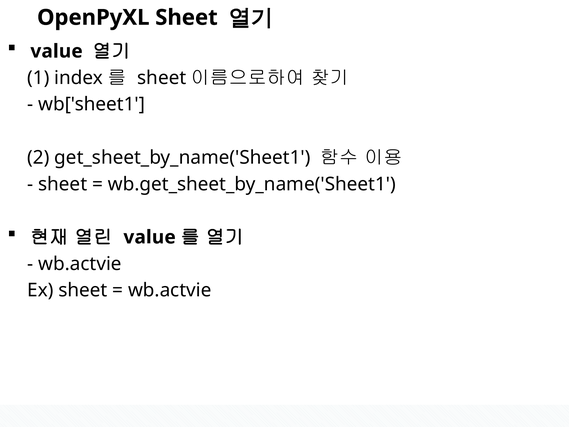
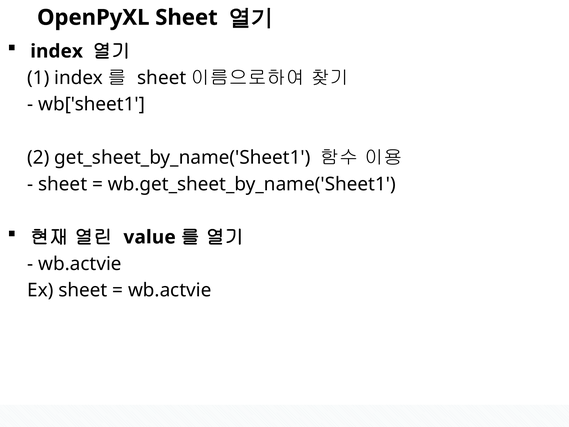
value at (57, 51): value -> index
